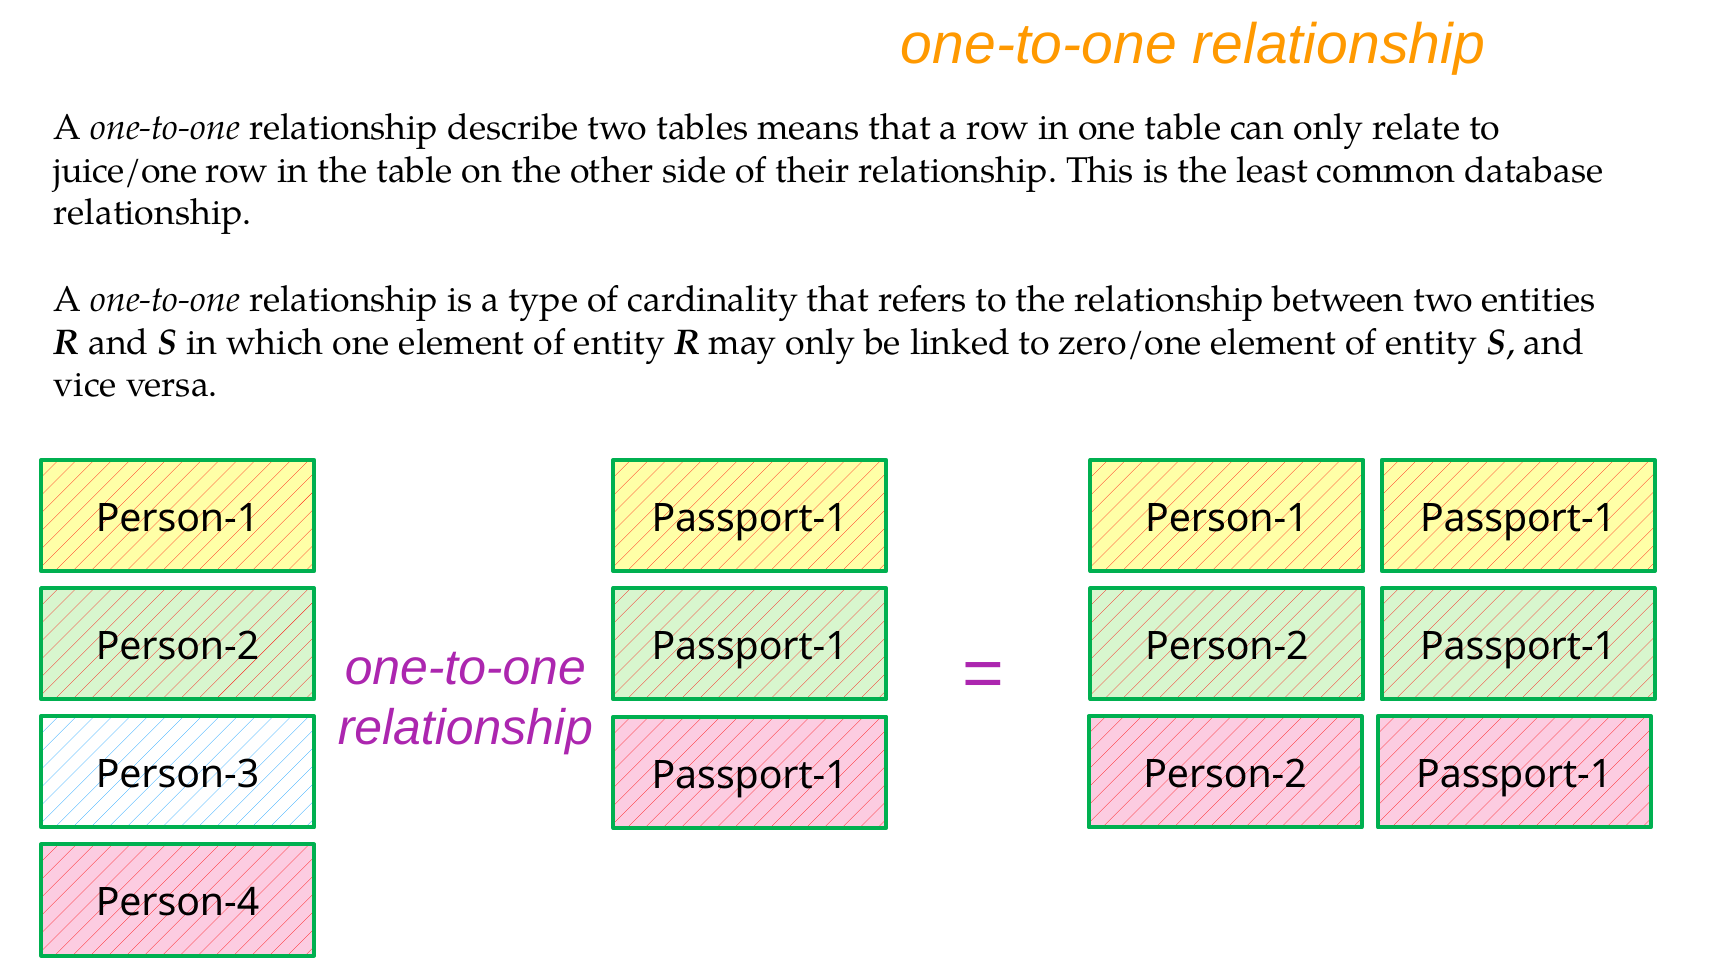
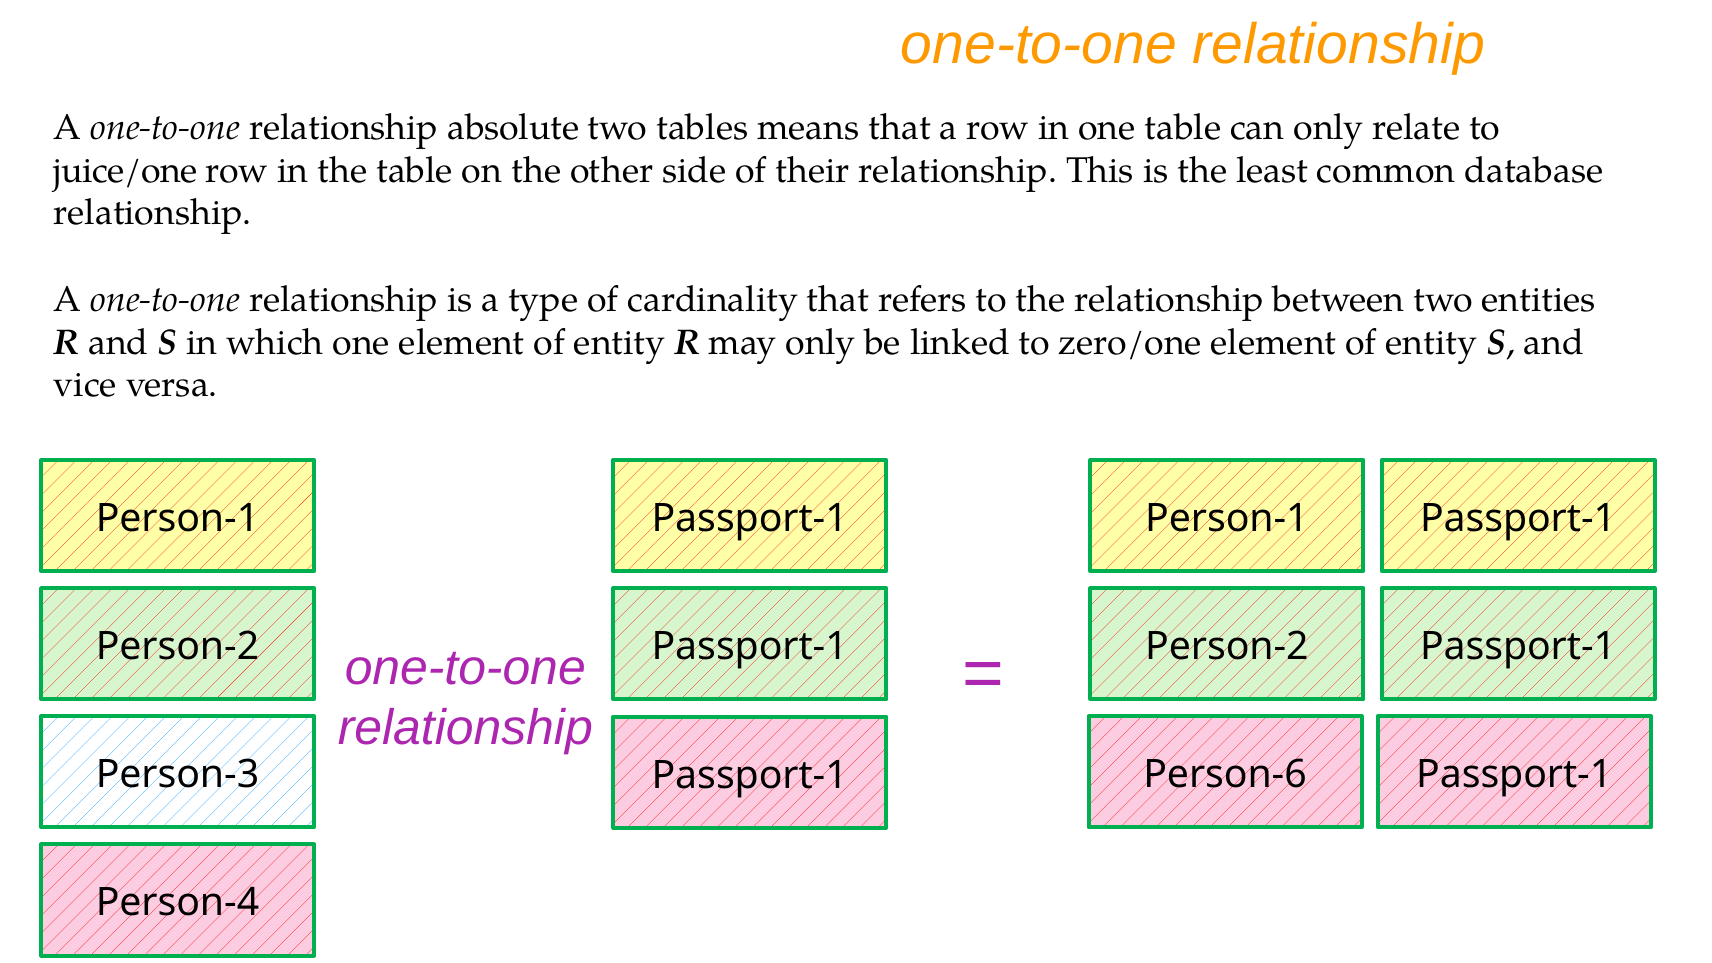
describe: describe -> absolute
Person-3 Passport-1 Person-2: Person-2 -> Person-6
